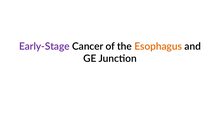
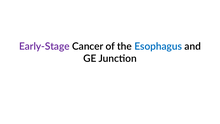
Esophagus colour: orange -> blue
